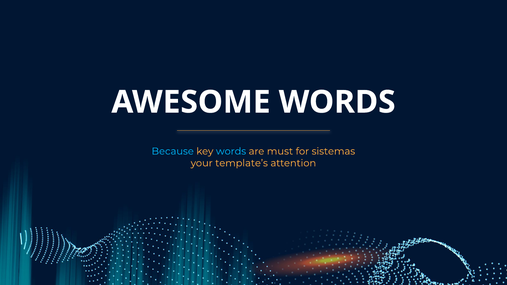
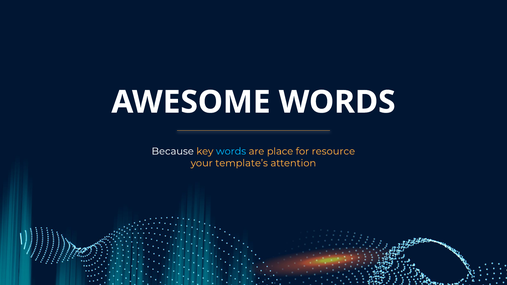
Because colour: light blue -> white
must: must -> place
sistemas: sistemas -> resource
